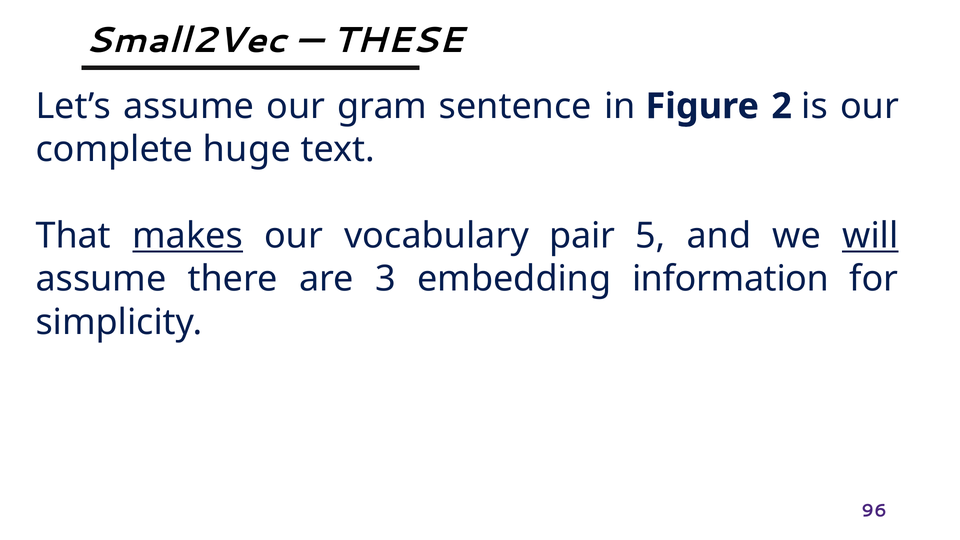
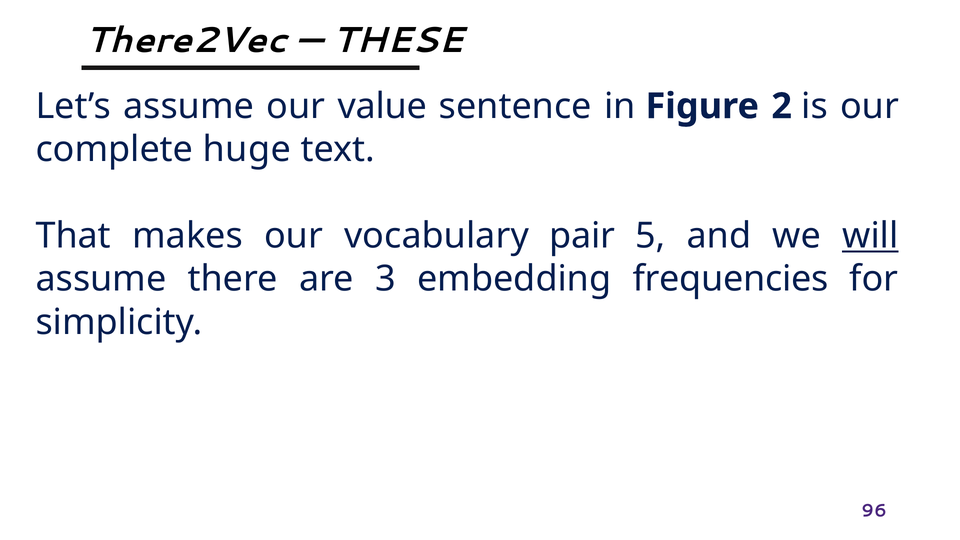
Small2Vec: Small2Vec -> There2Vec
gram: gram -> value
makes underline: present -> none
information: information -> frequencies
